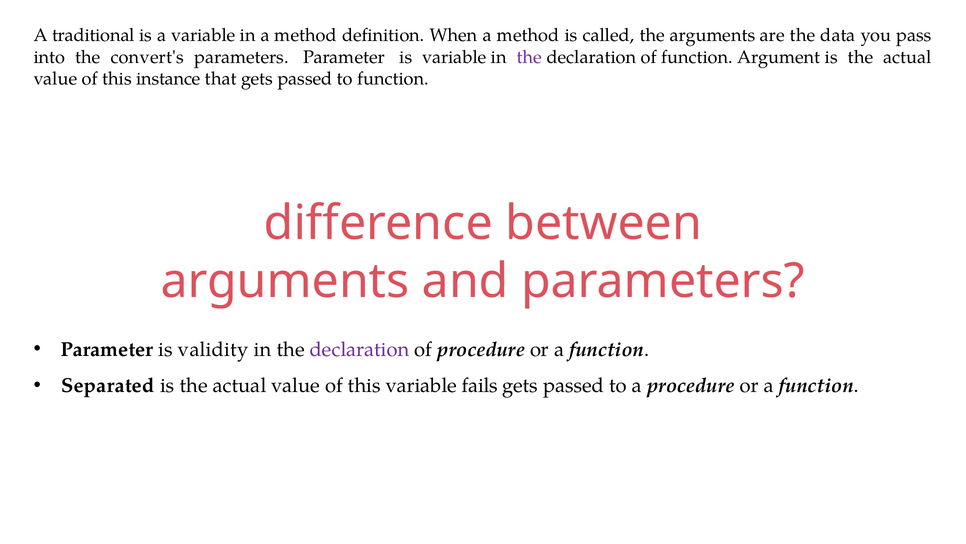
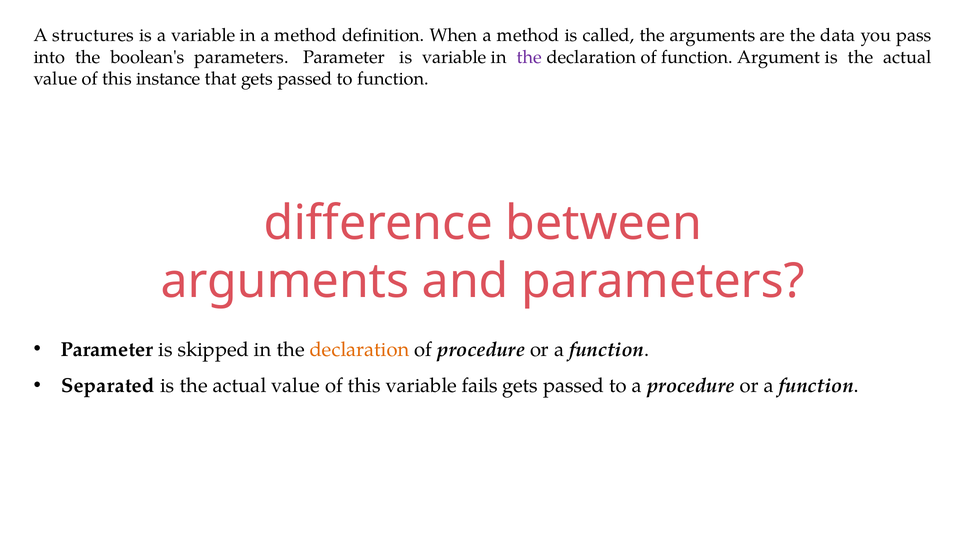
traditional: traditional -> structures
convert's: convert's -> boolean's
validity: validity -> skipped
declaration at (360, 349) colour: purple -> orange
